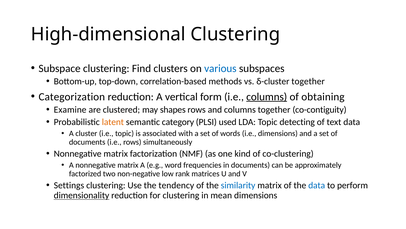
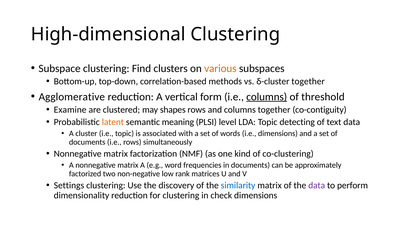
various colour: blue -> orange
Categorization: Categorization -> Agglomerative
obtaining: obtaining -> threshold
category: category -> meaning
used: used -> level
tendency: tendency -> discovery
data at (317, 185) colour: blue -> purple
dimensionality underline: present -> none
mean: mean -> check
